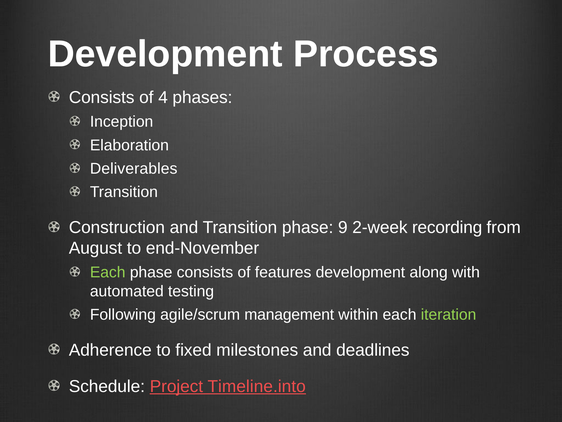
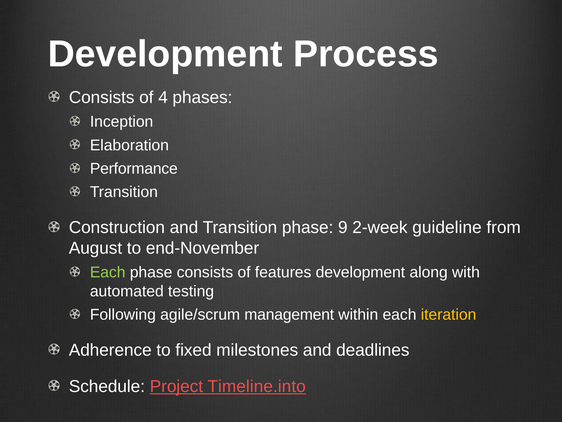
Deliverables: Deliverables -> Performance
recording: recording -> guideline
iteration colour: light green -> yellow
